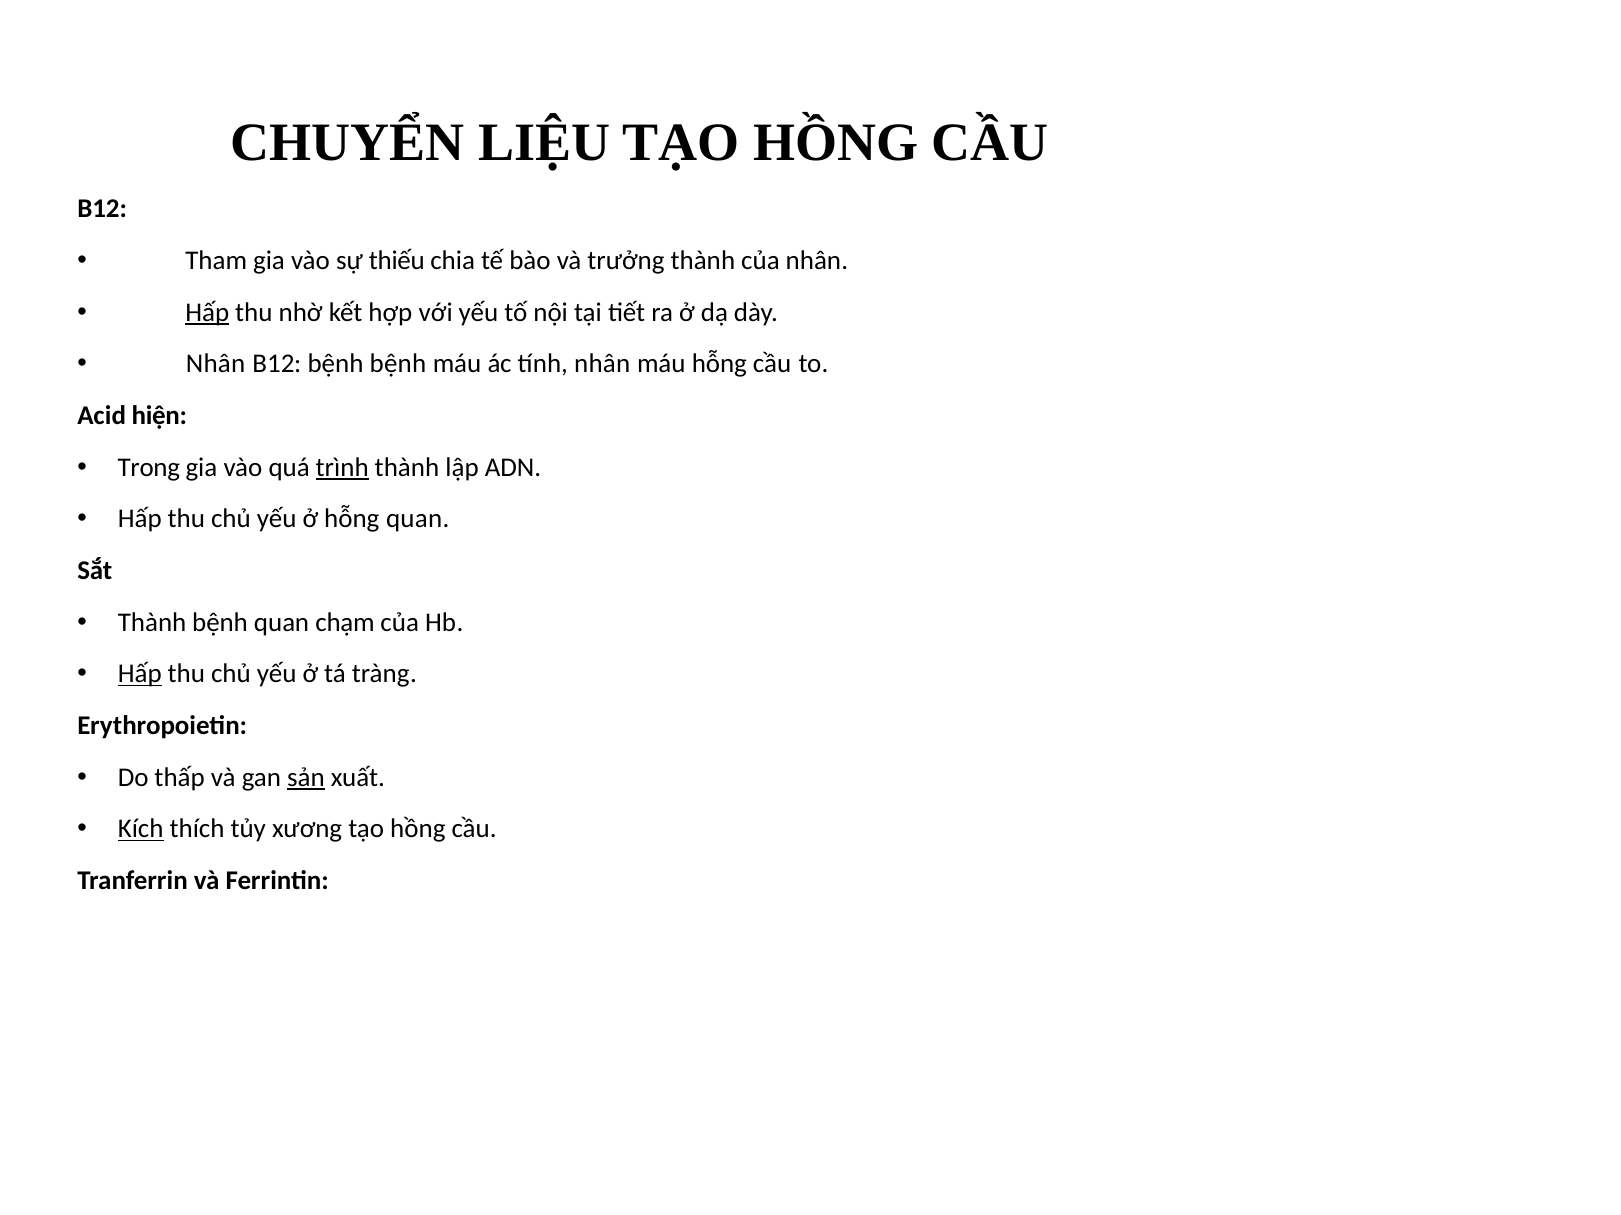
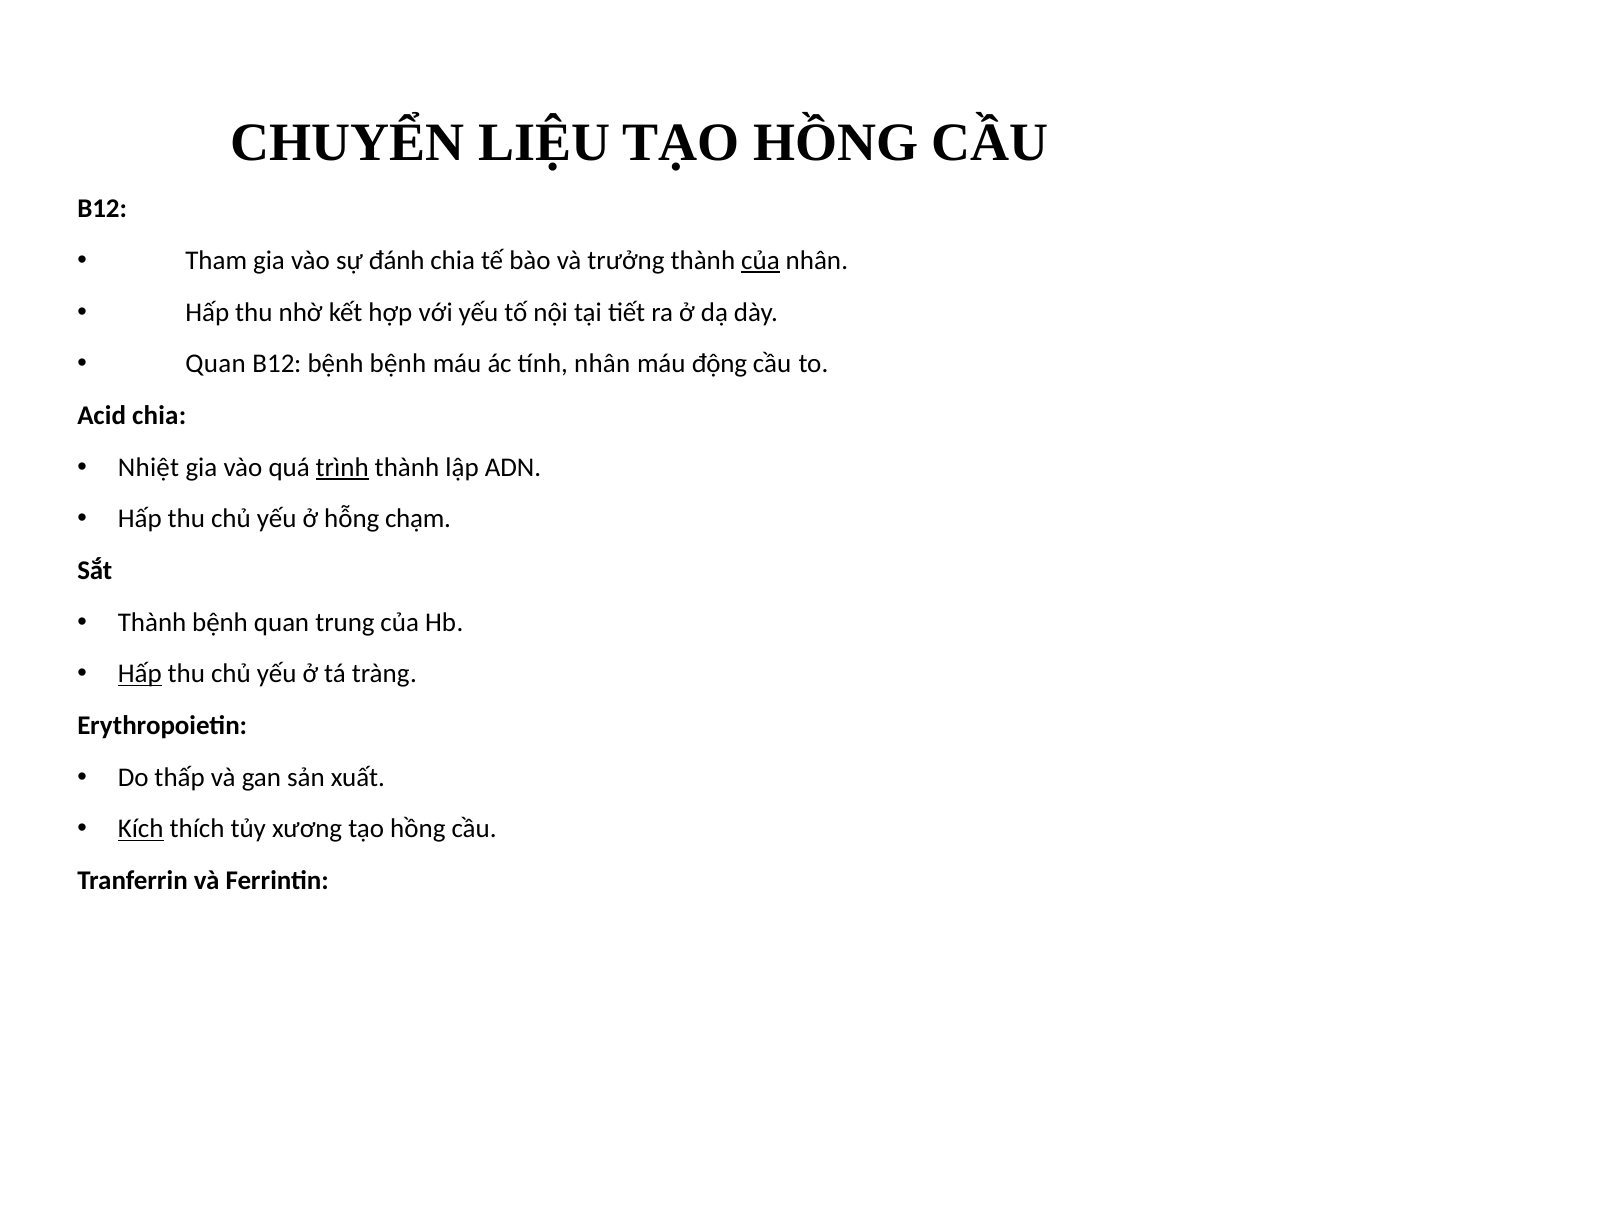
thiếu: thiếu -> đánh
của at (760, 261) underline: none -> present
Hấp at (207, 313) underline: present -> none
Nhân at (216, 364): Nhân -> Quan
máu hỗng: hỗng -> động
Acid hiện: hiện -> chia
Trong: Trong -> Nhiệt
hỗng quan: quan -> chạm
chạm: chạm -> trung
sản underline: present -> none
